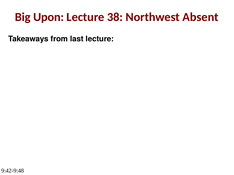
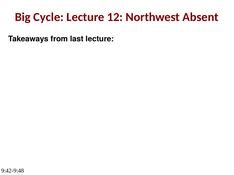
Upon: Upon -> Cycle
38: 38 -> 12
